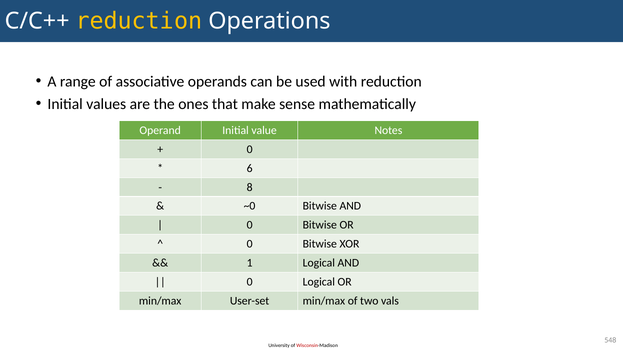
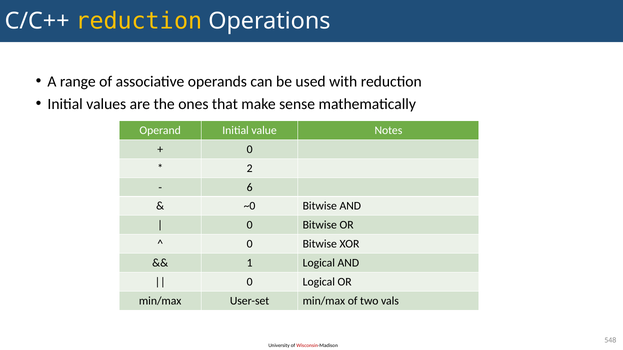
6: 6 -> 2
8: 8 -> 6
